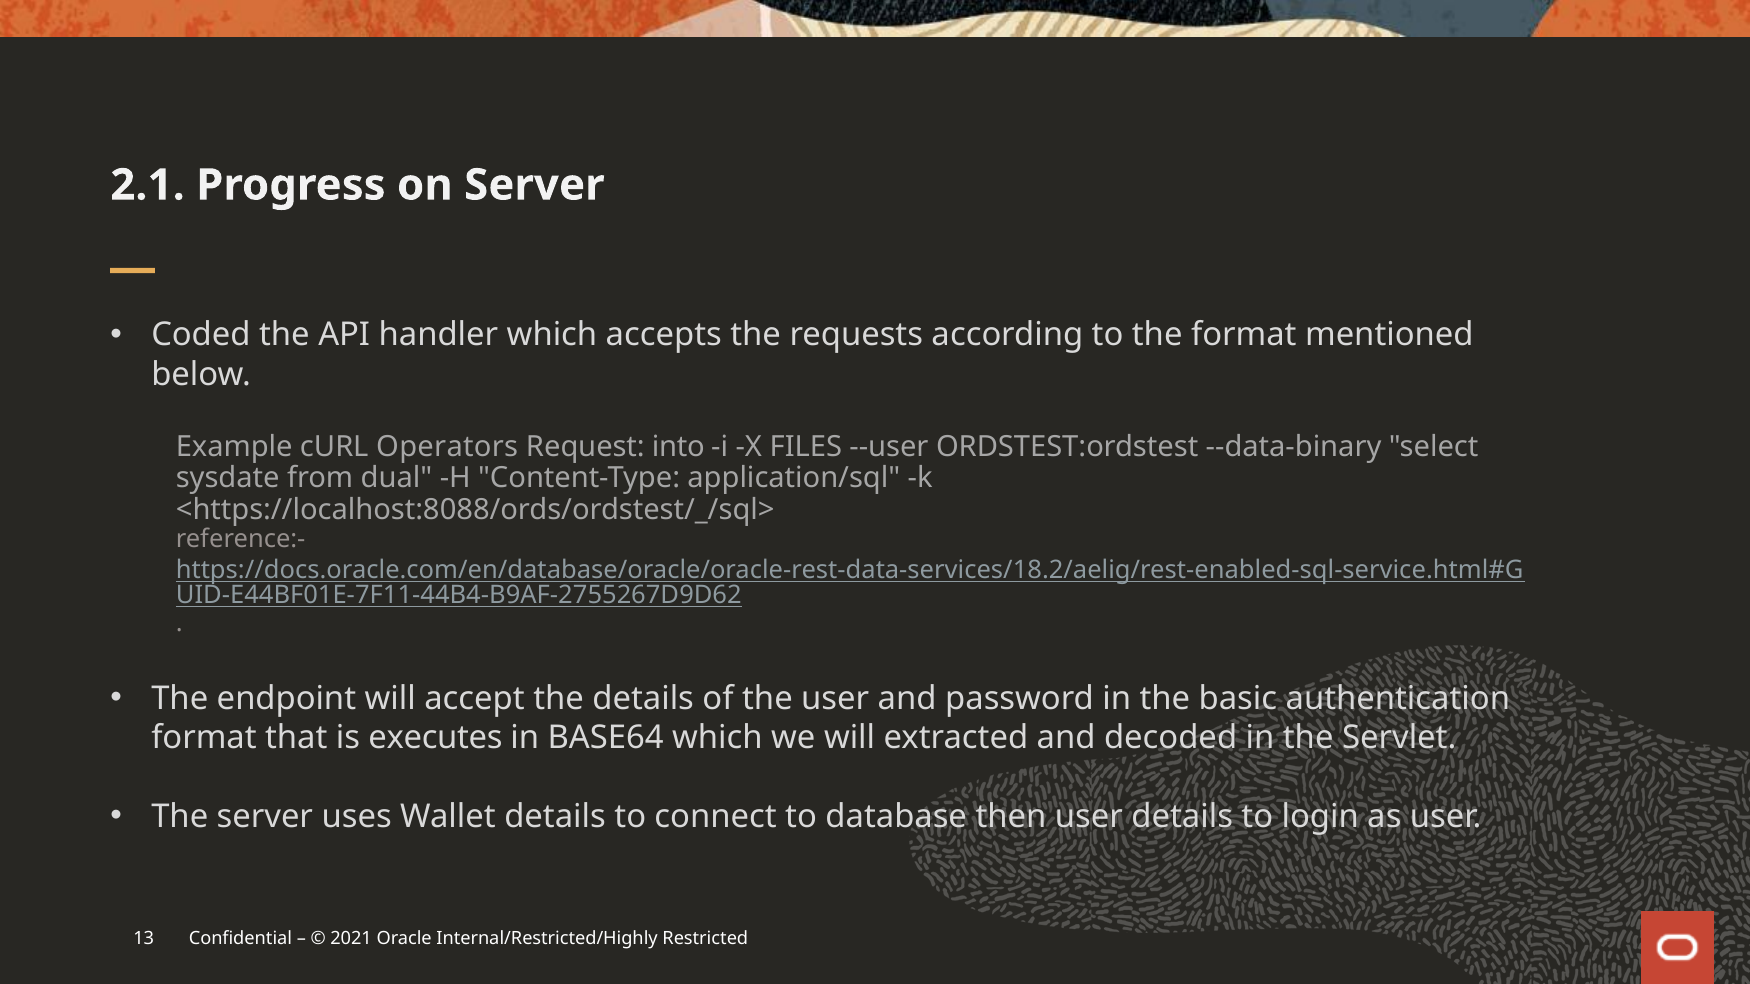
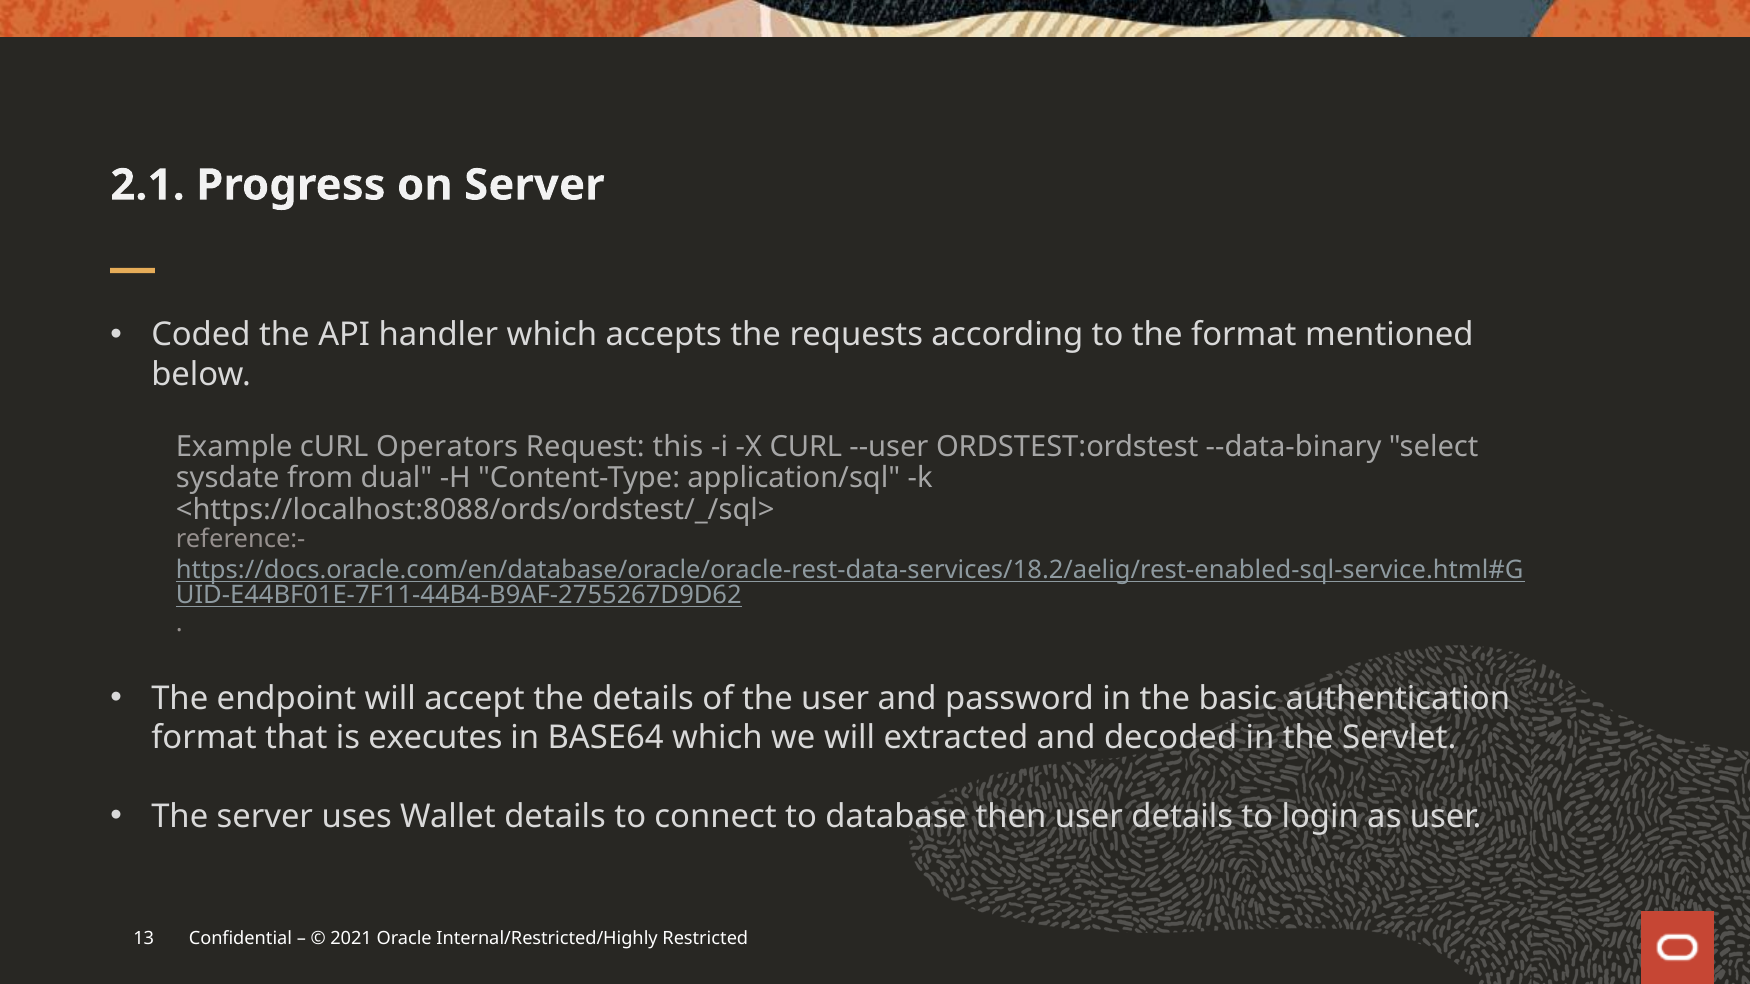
into: into -> this
X FILES: FILES -> CURL
